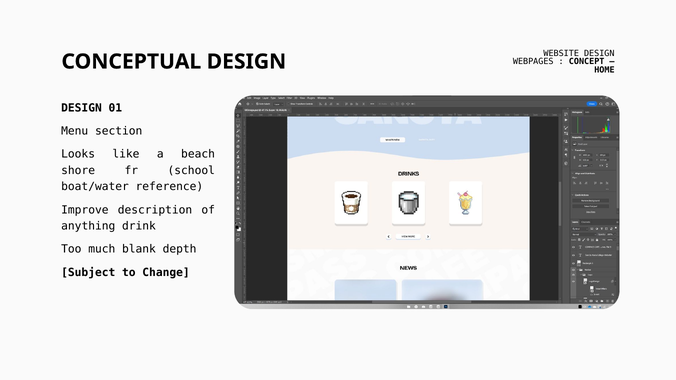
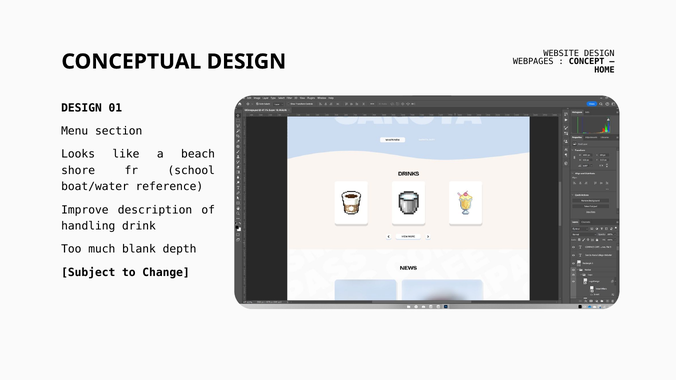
anything: anything -> handling
